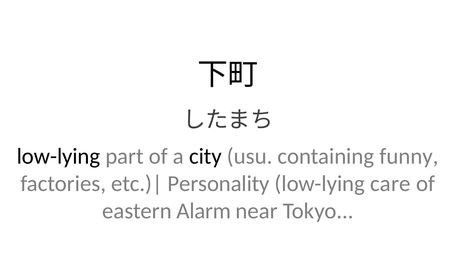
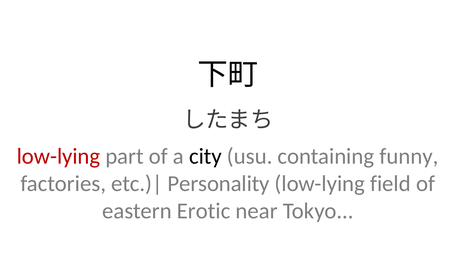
low-lying at (59, 157) colour: black -> red
care: care -> field
Alarm: Alarm -> Erotic
